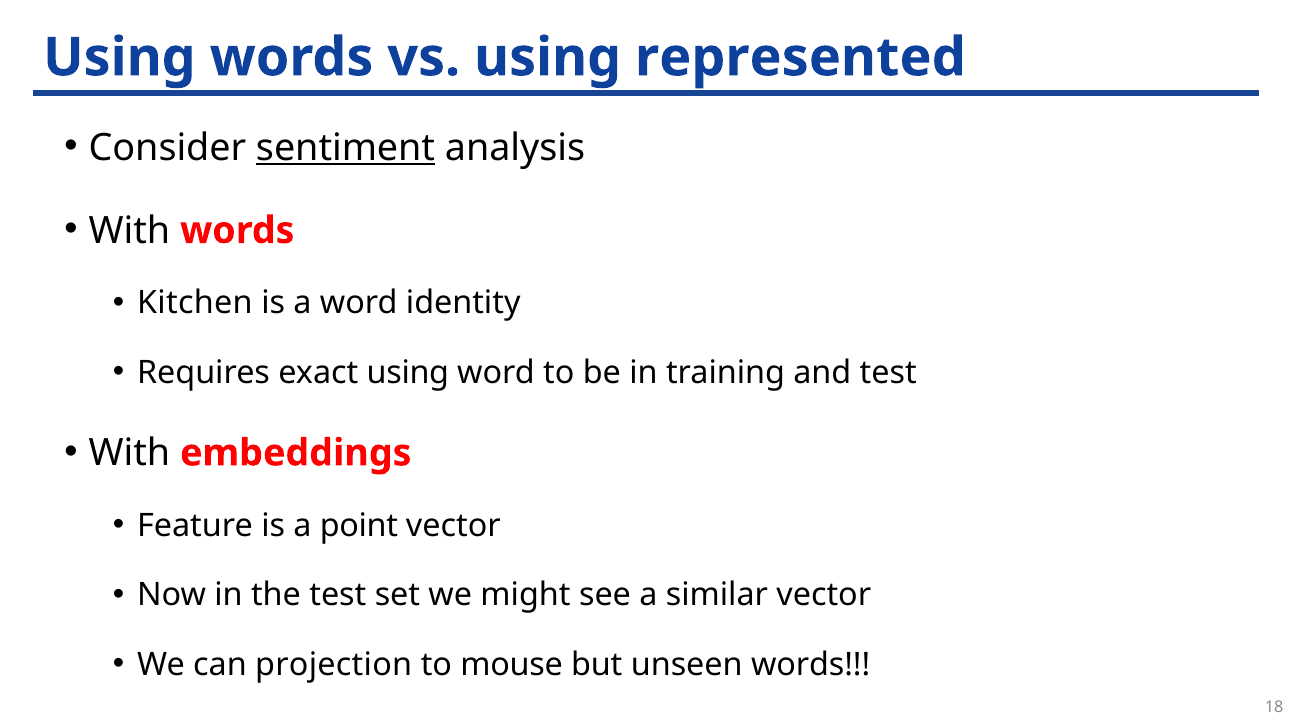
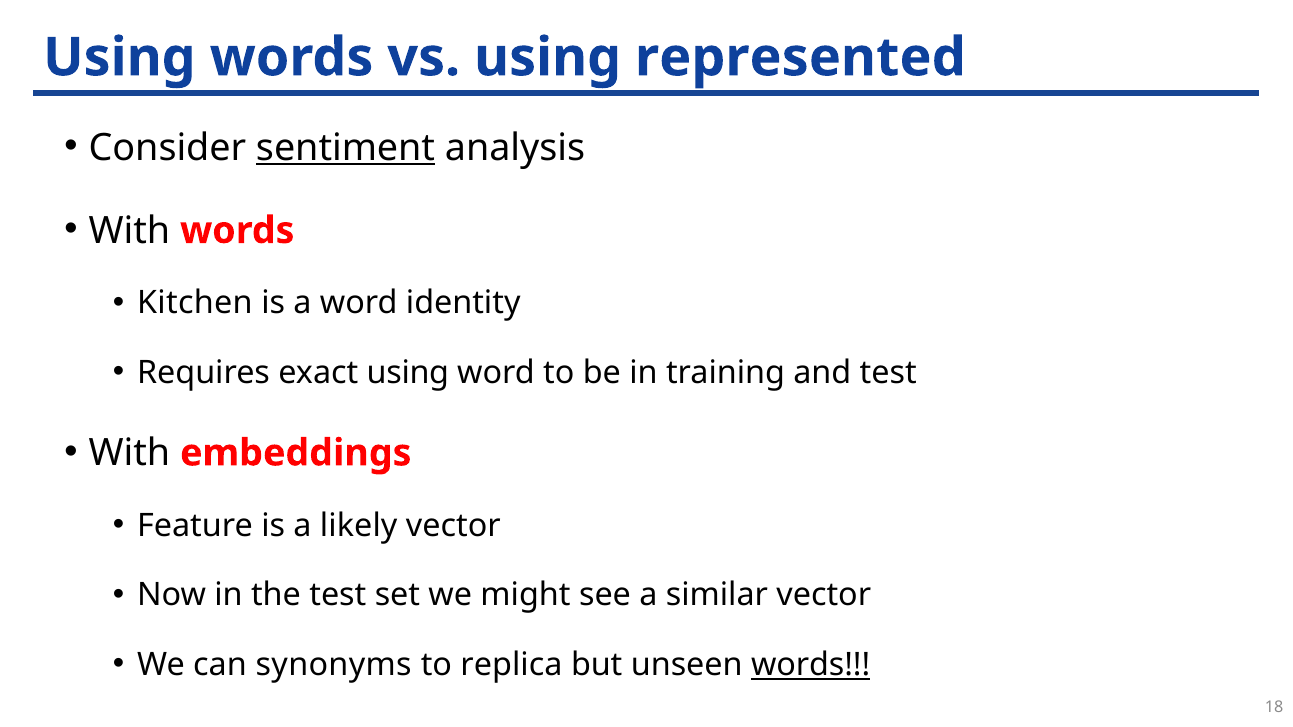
point: point -> likely
projection: projection -> synonyms
mouse: mouse -> replica
words at (811, 665) underline: none -> present
